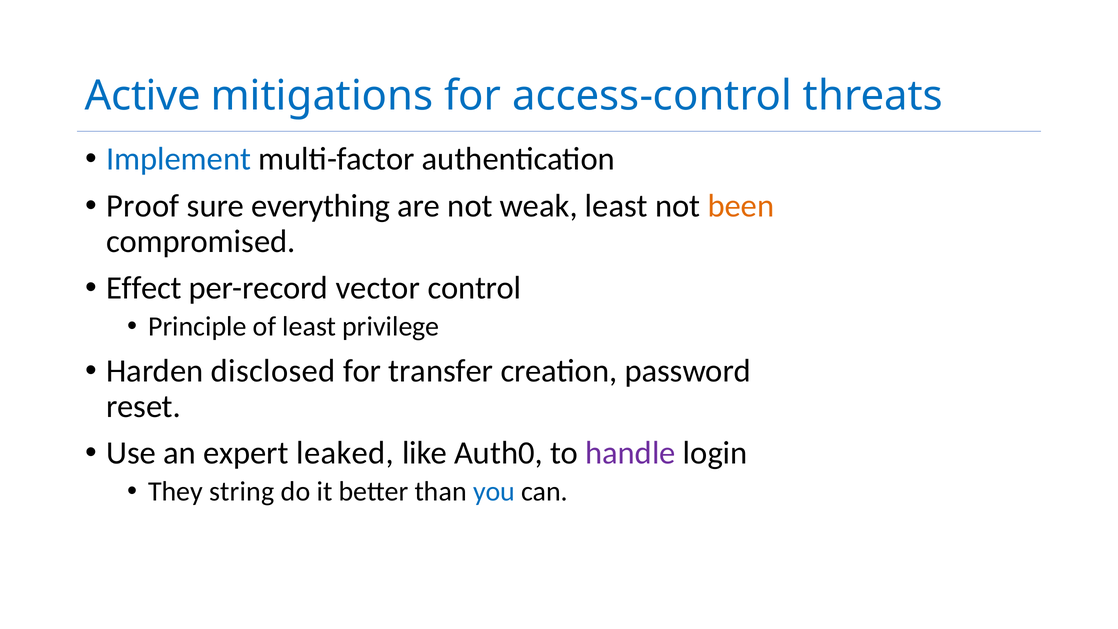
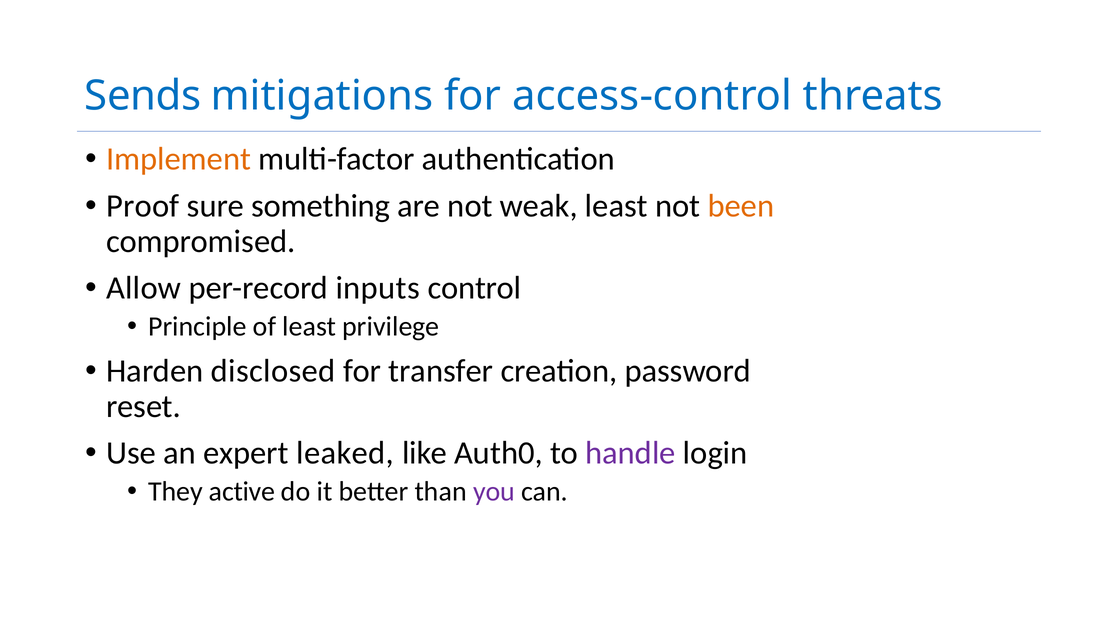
Active: Active -> Sends
Implement colour: blue -> orange
everything: everything -> something
Effect: Effect -> Allow
vector: vector -> inputs
string: string -> active
you colour: blue -> purple
